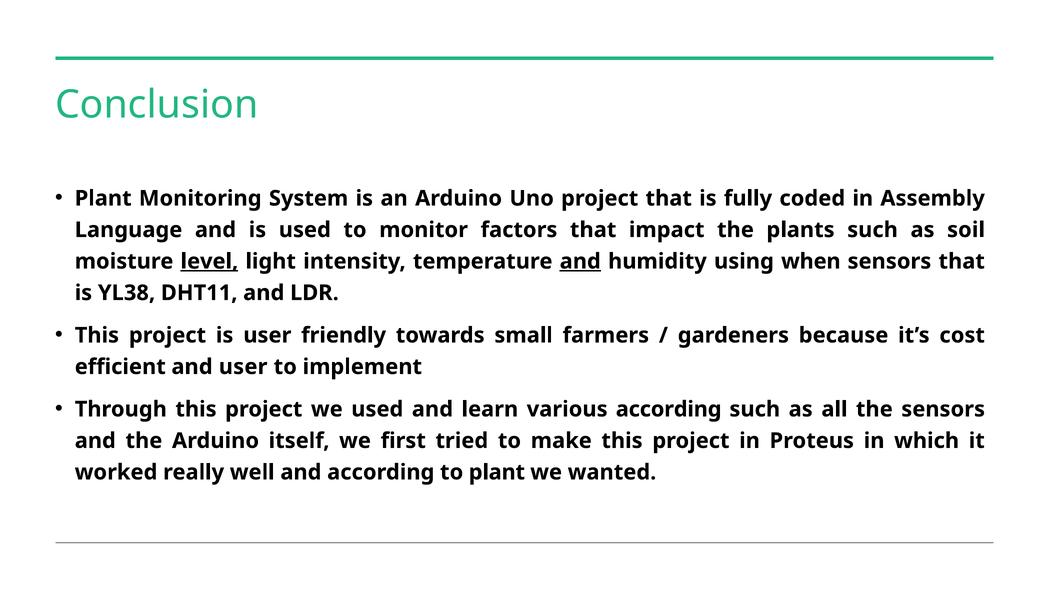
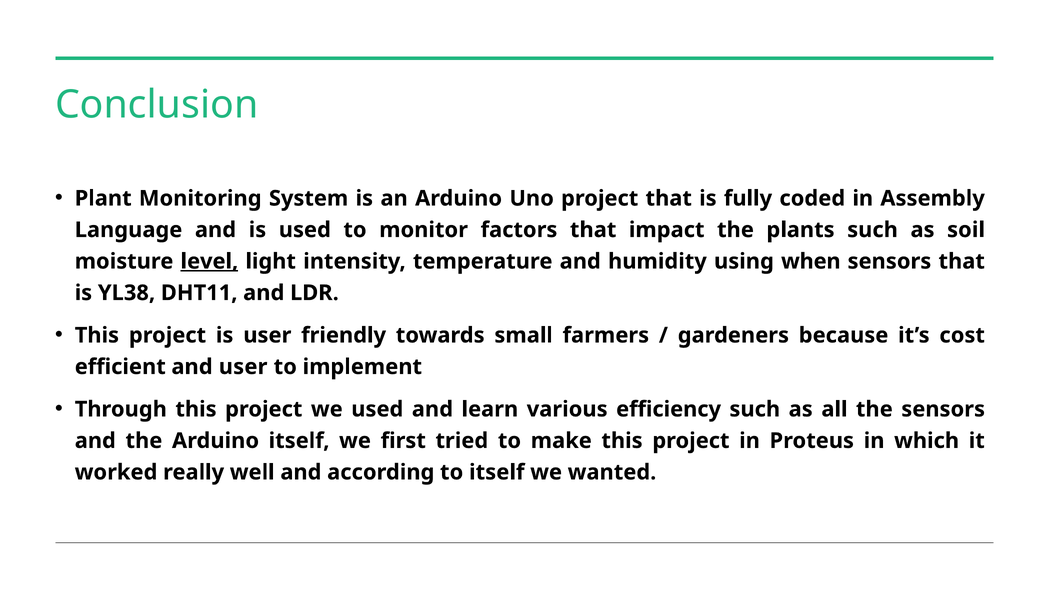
and at (580, 261) underline: present -> none
various according: according -> efficiency
to plant: plant -> itself
